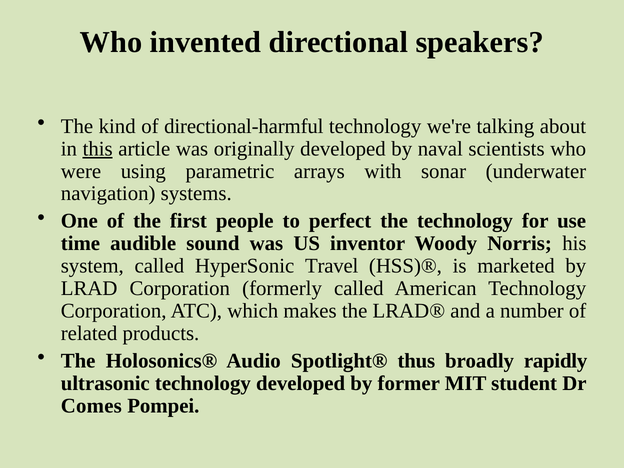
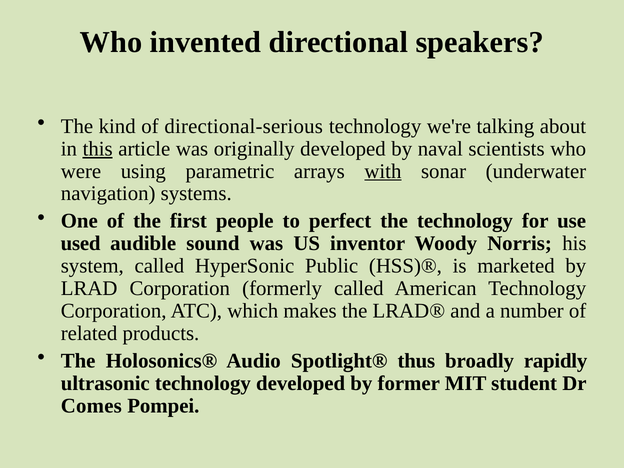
directional-harmful: directional-harmful -> directional-serious
with underline: none -> present
time: time -> used
Travel: Travel -> Public
